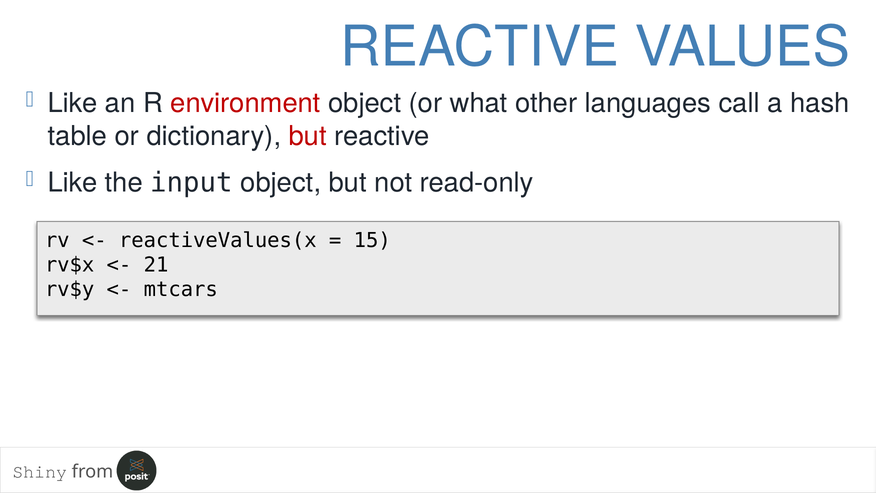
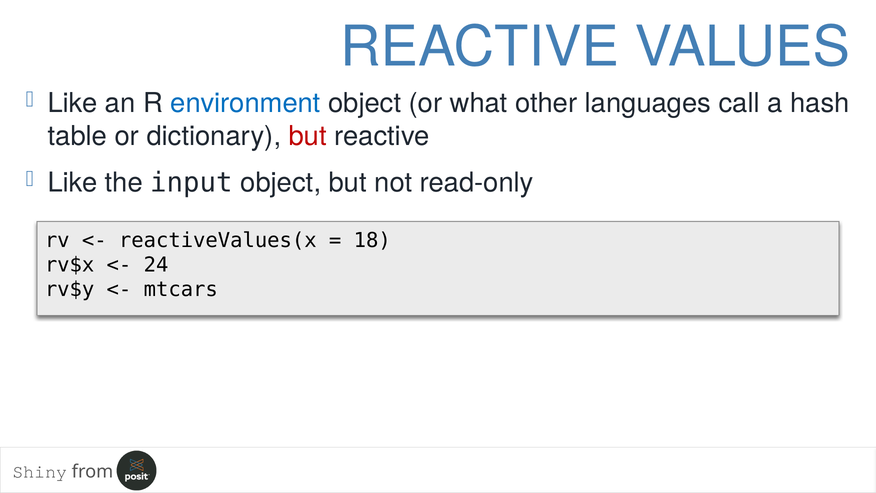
environment colour: red -> blue
15: 15 -> 18
21: 21 -> 24
